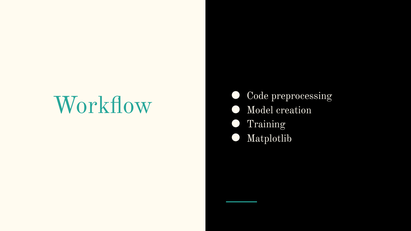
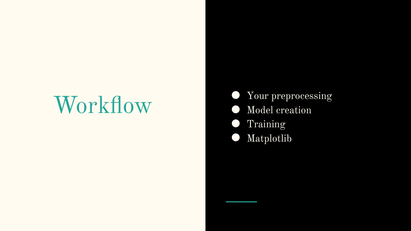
Code: Code -> Your
